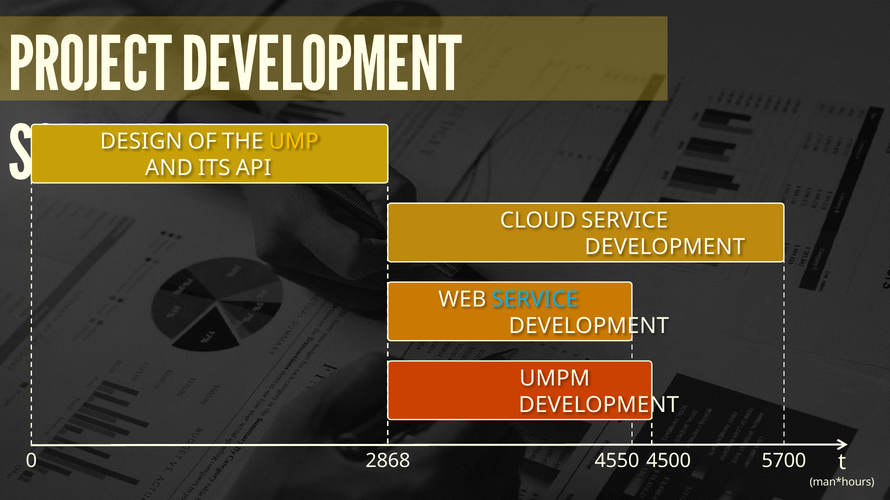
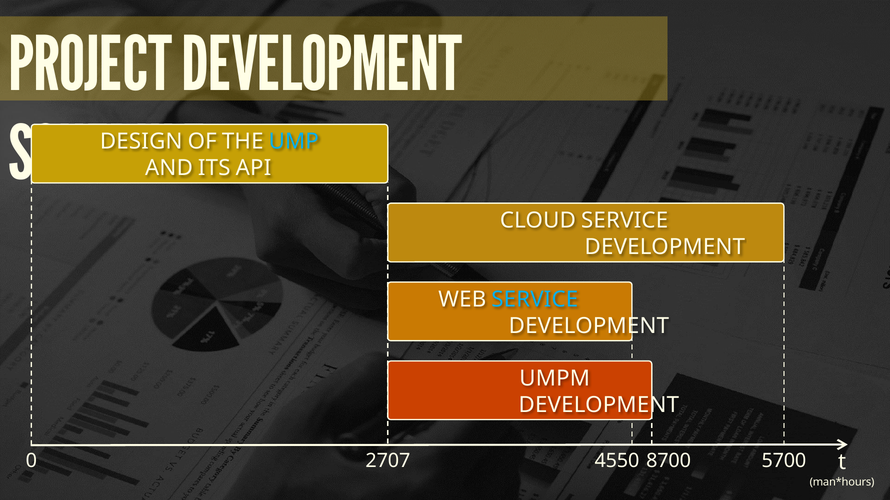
UMP colour: yellow -> light blue
2868: 2868 -> 2707
4500: 4500 -> 8700
